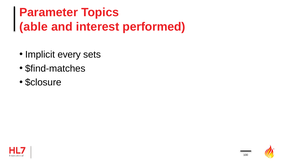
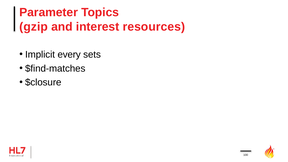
able: able -> gzip
performed: performed -> resources
